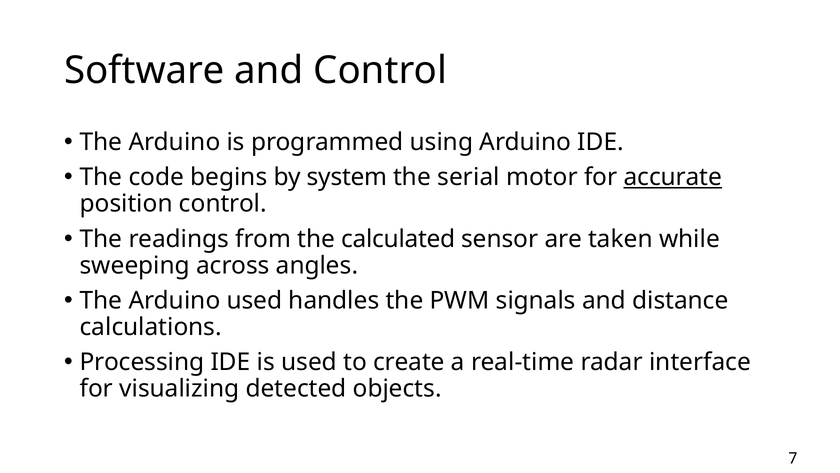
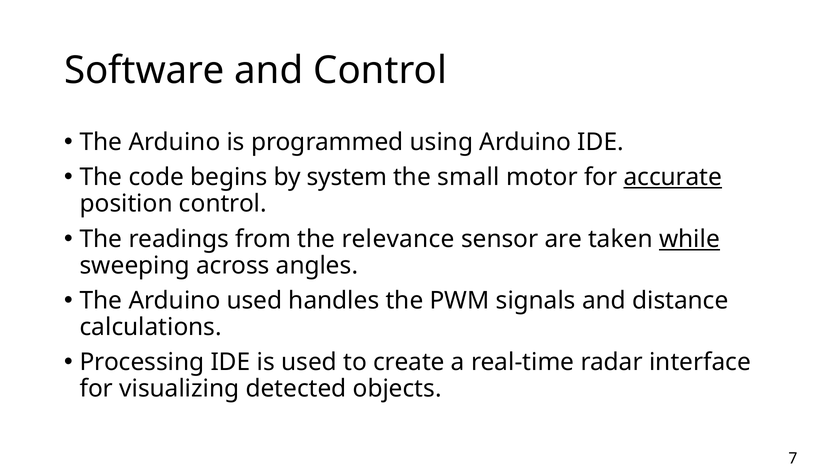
serial: serial -> small
calculated: calculated -> relevance
while underline: none -> present
